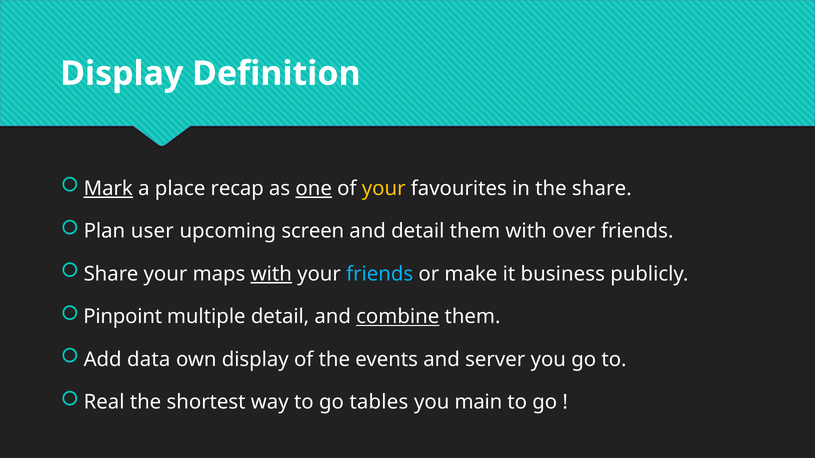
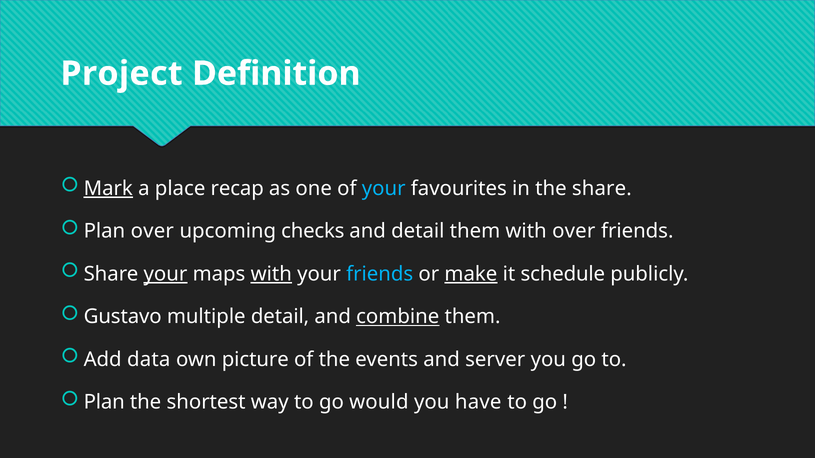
Display at (122, 74): Display -> Project
one underline: present -> none
your at (384, 189) colour: yellow -> light blue
Plan user: user -> over
screen: screen -> checks
your at (165, 274) underline: none -> present
make underline: none -> present
business: business -> schedule
Pinpoint: Pinpoint -> Gustavo
own display: display -> picture
Real at (104, 403): Real -> Plan
tables: tables -> would
main: main -> have
